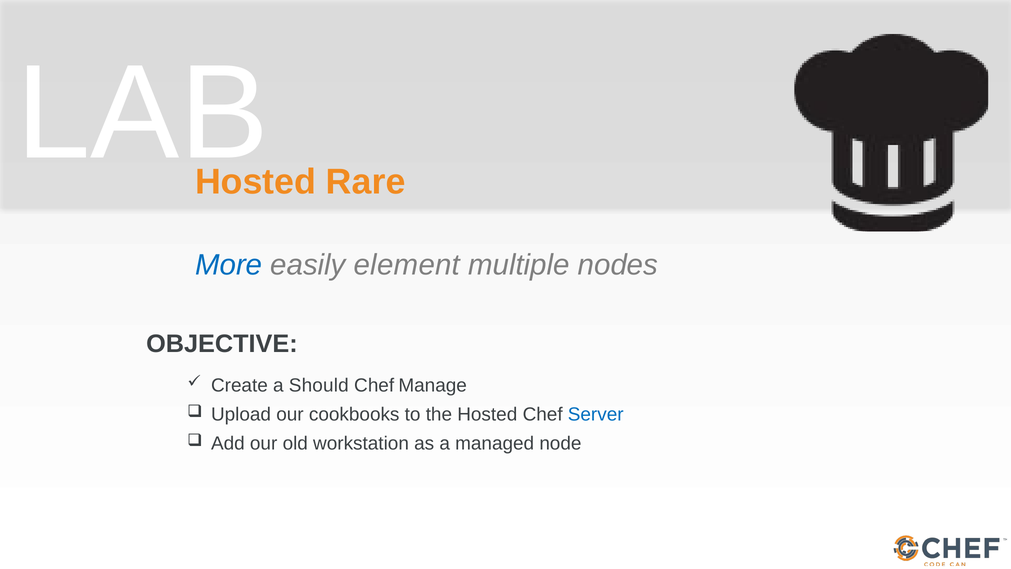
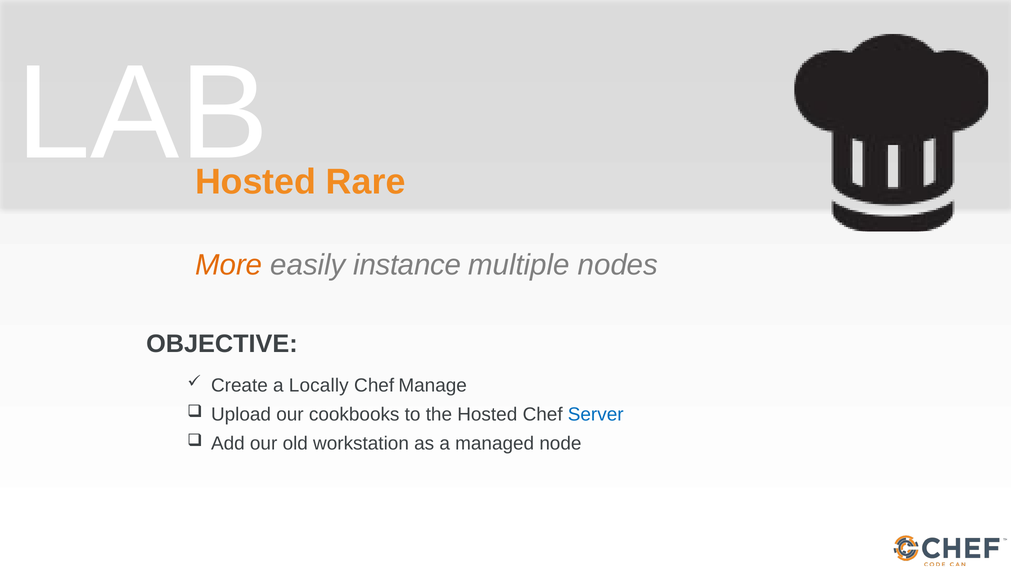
More colour: blue -> orange
element: element -> instance
Should: Should -> Locally
